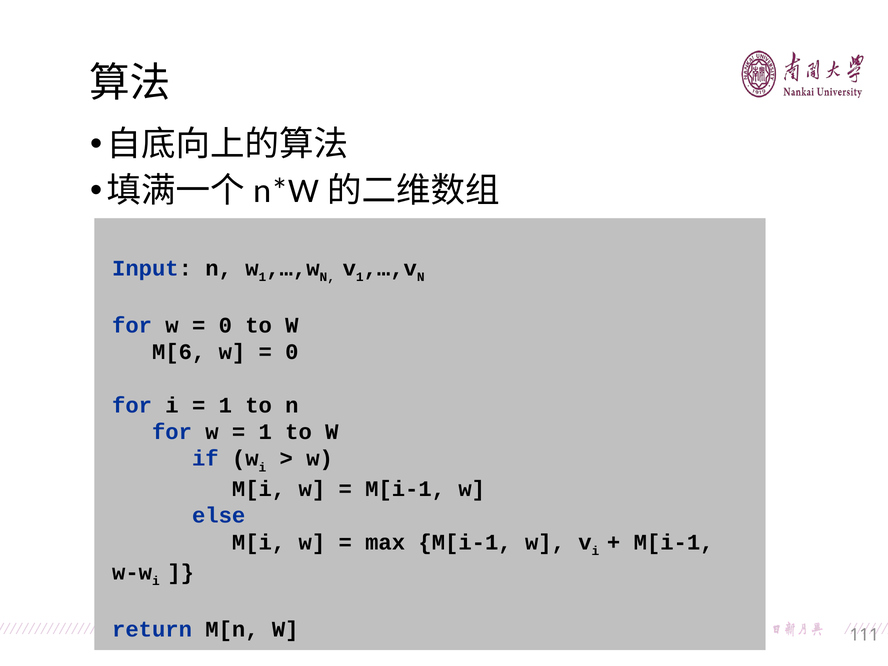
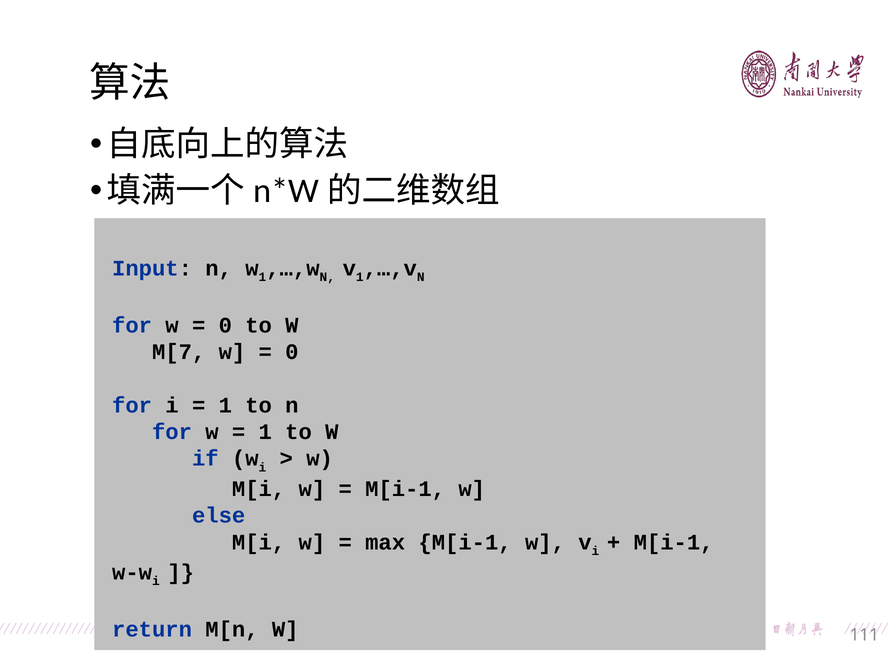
M[6: M[6 -> M[7
